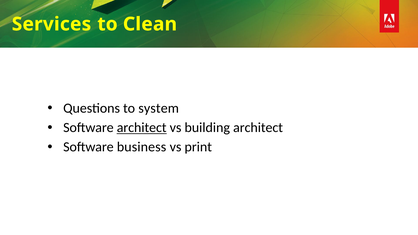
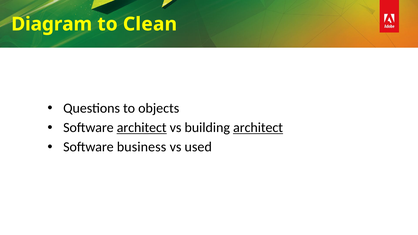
Services: Services -> Diagram
system: system -> objects
architect at (258, 128) underline: none -> present
print: print -> used
